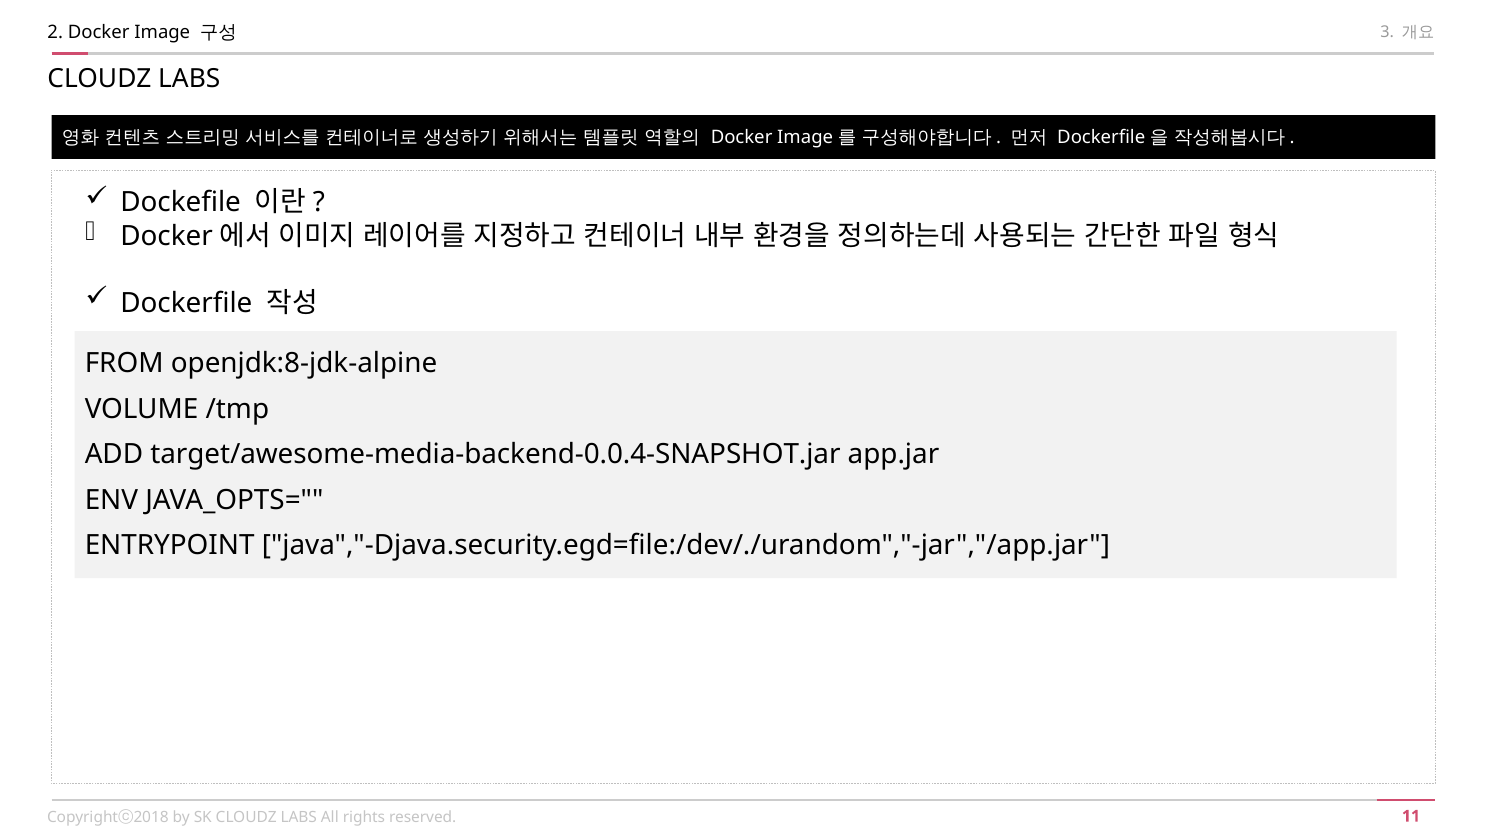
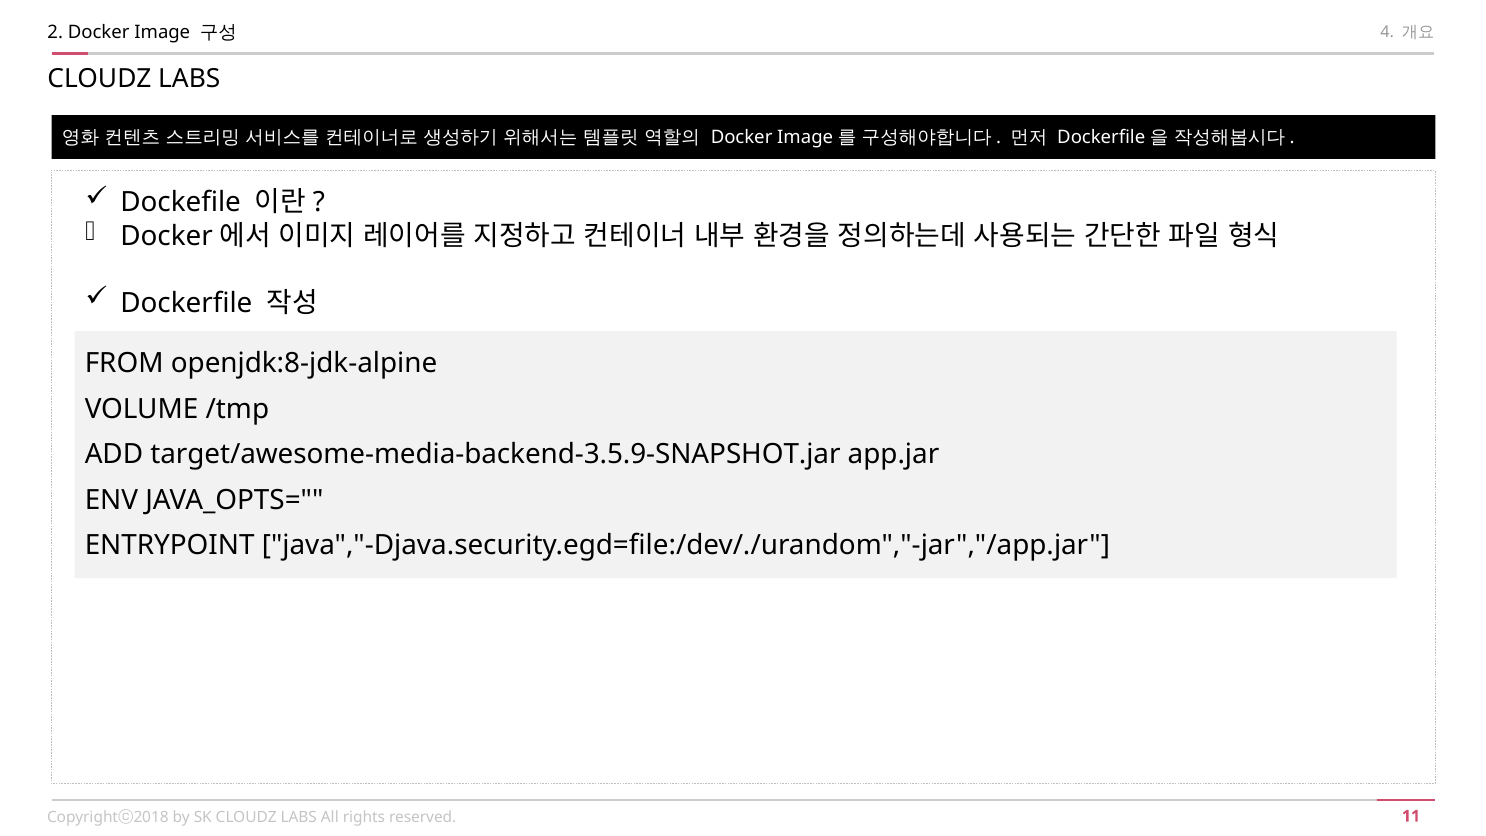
3: 3 -> 4
target/awesome-media-backend-0.0.4-SNAPSHOT.jar: target/awesome-media-backend-0.0.4-SNAPSHOT.jar -> target/awesome-media-backend-3.5.9-SNAPSHOT.jar
